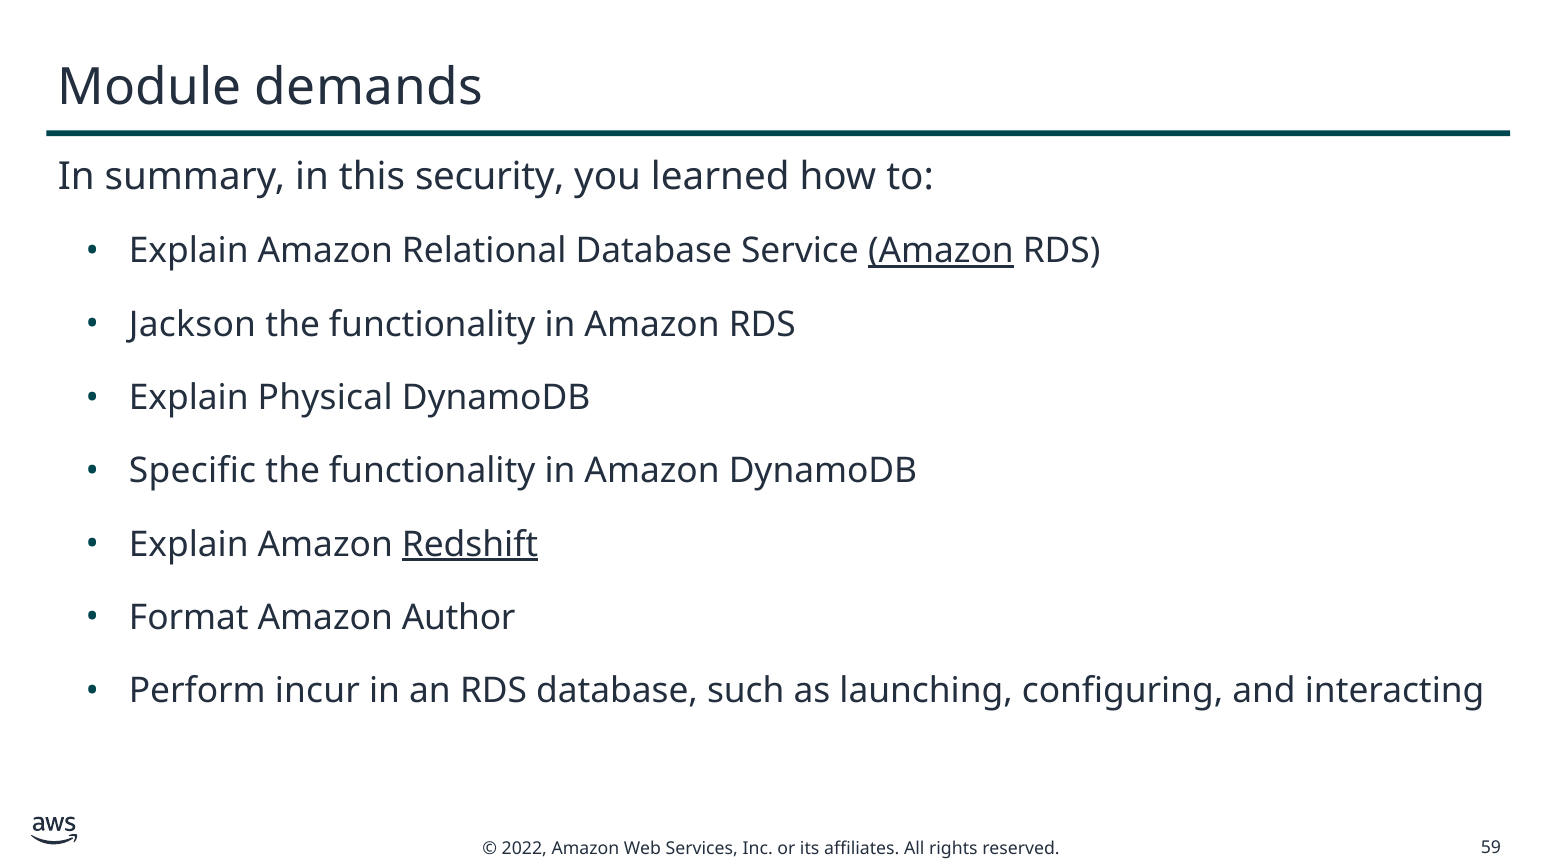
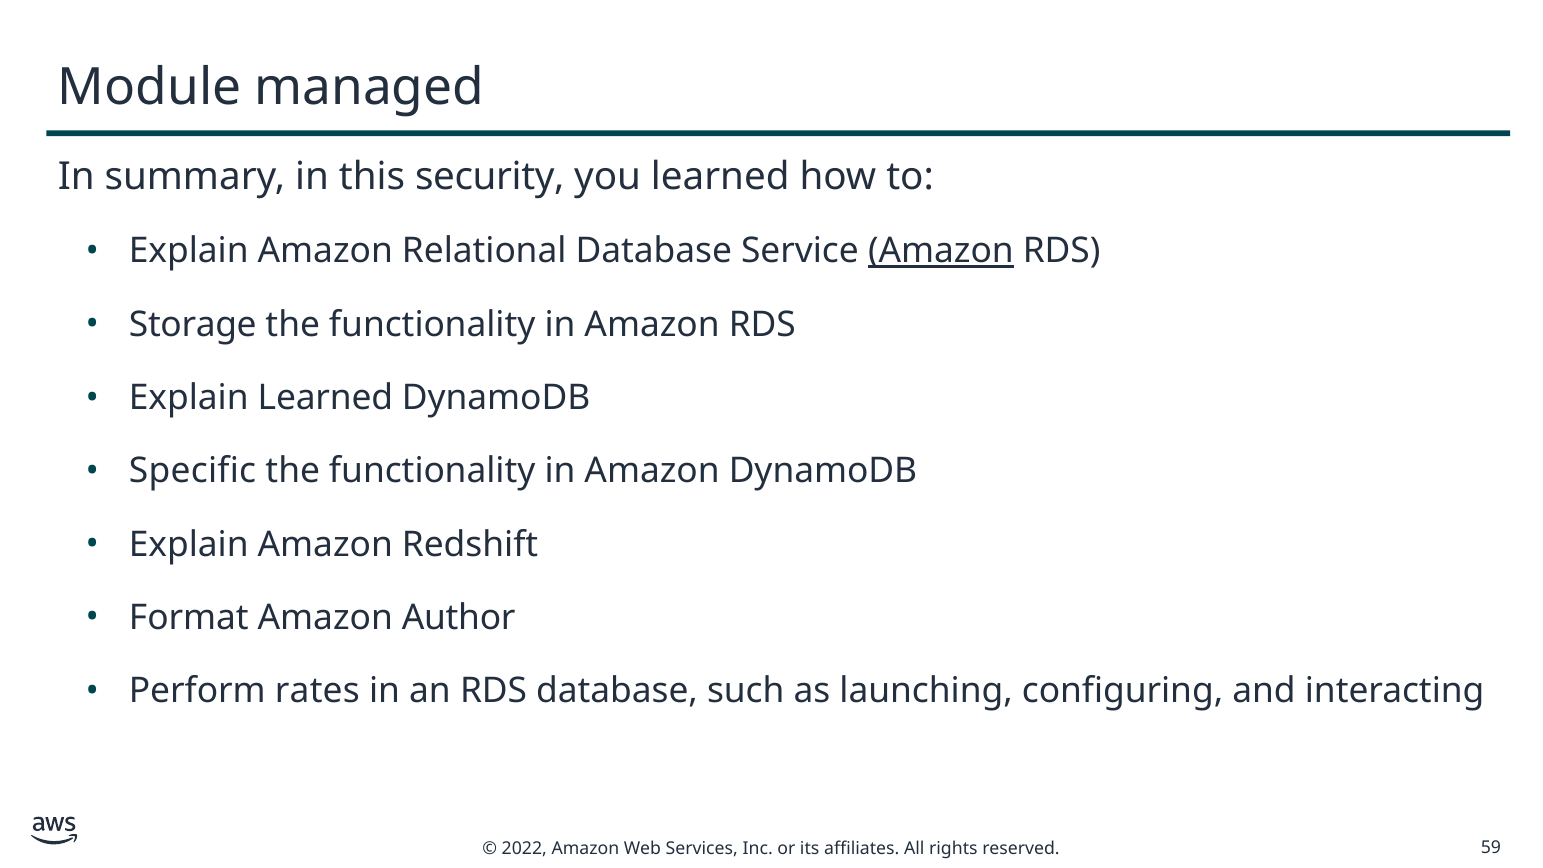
demands: demands -> managed
Jackson: Jackson -> Storage
Explain Physical: Physical -> Learned
Redshift underline: present -> none
incur: incur -> rates
